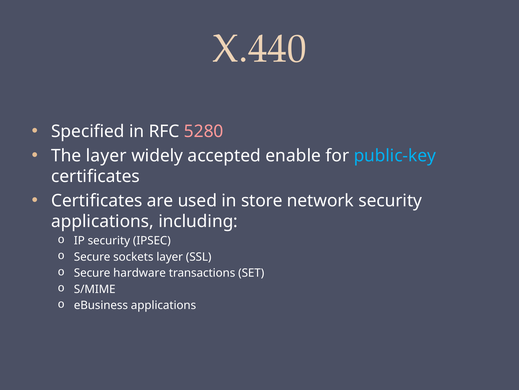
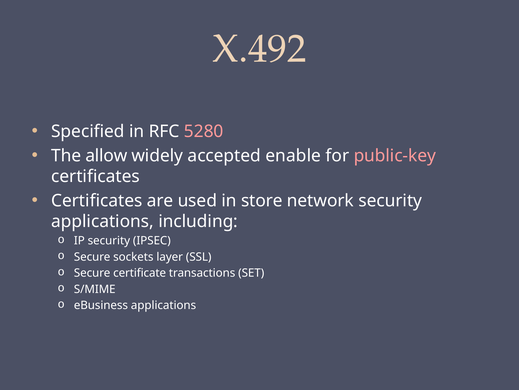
X.440: X.440 -> X.492
The layer: layer -> allow
public-key colour: light blue -> pink
hardware: hardware -> certificate
